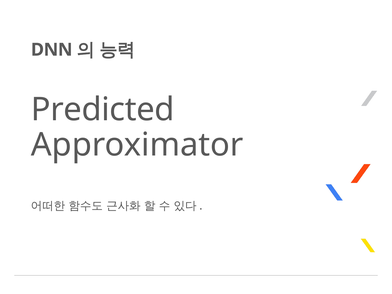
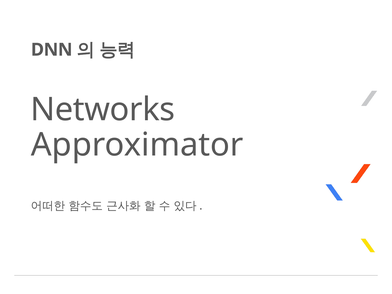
Predicted: Predicted -> Networks
